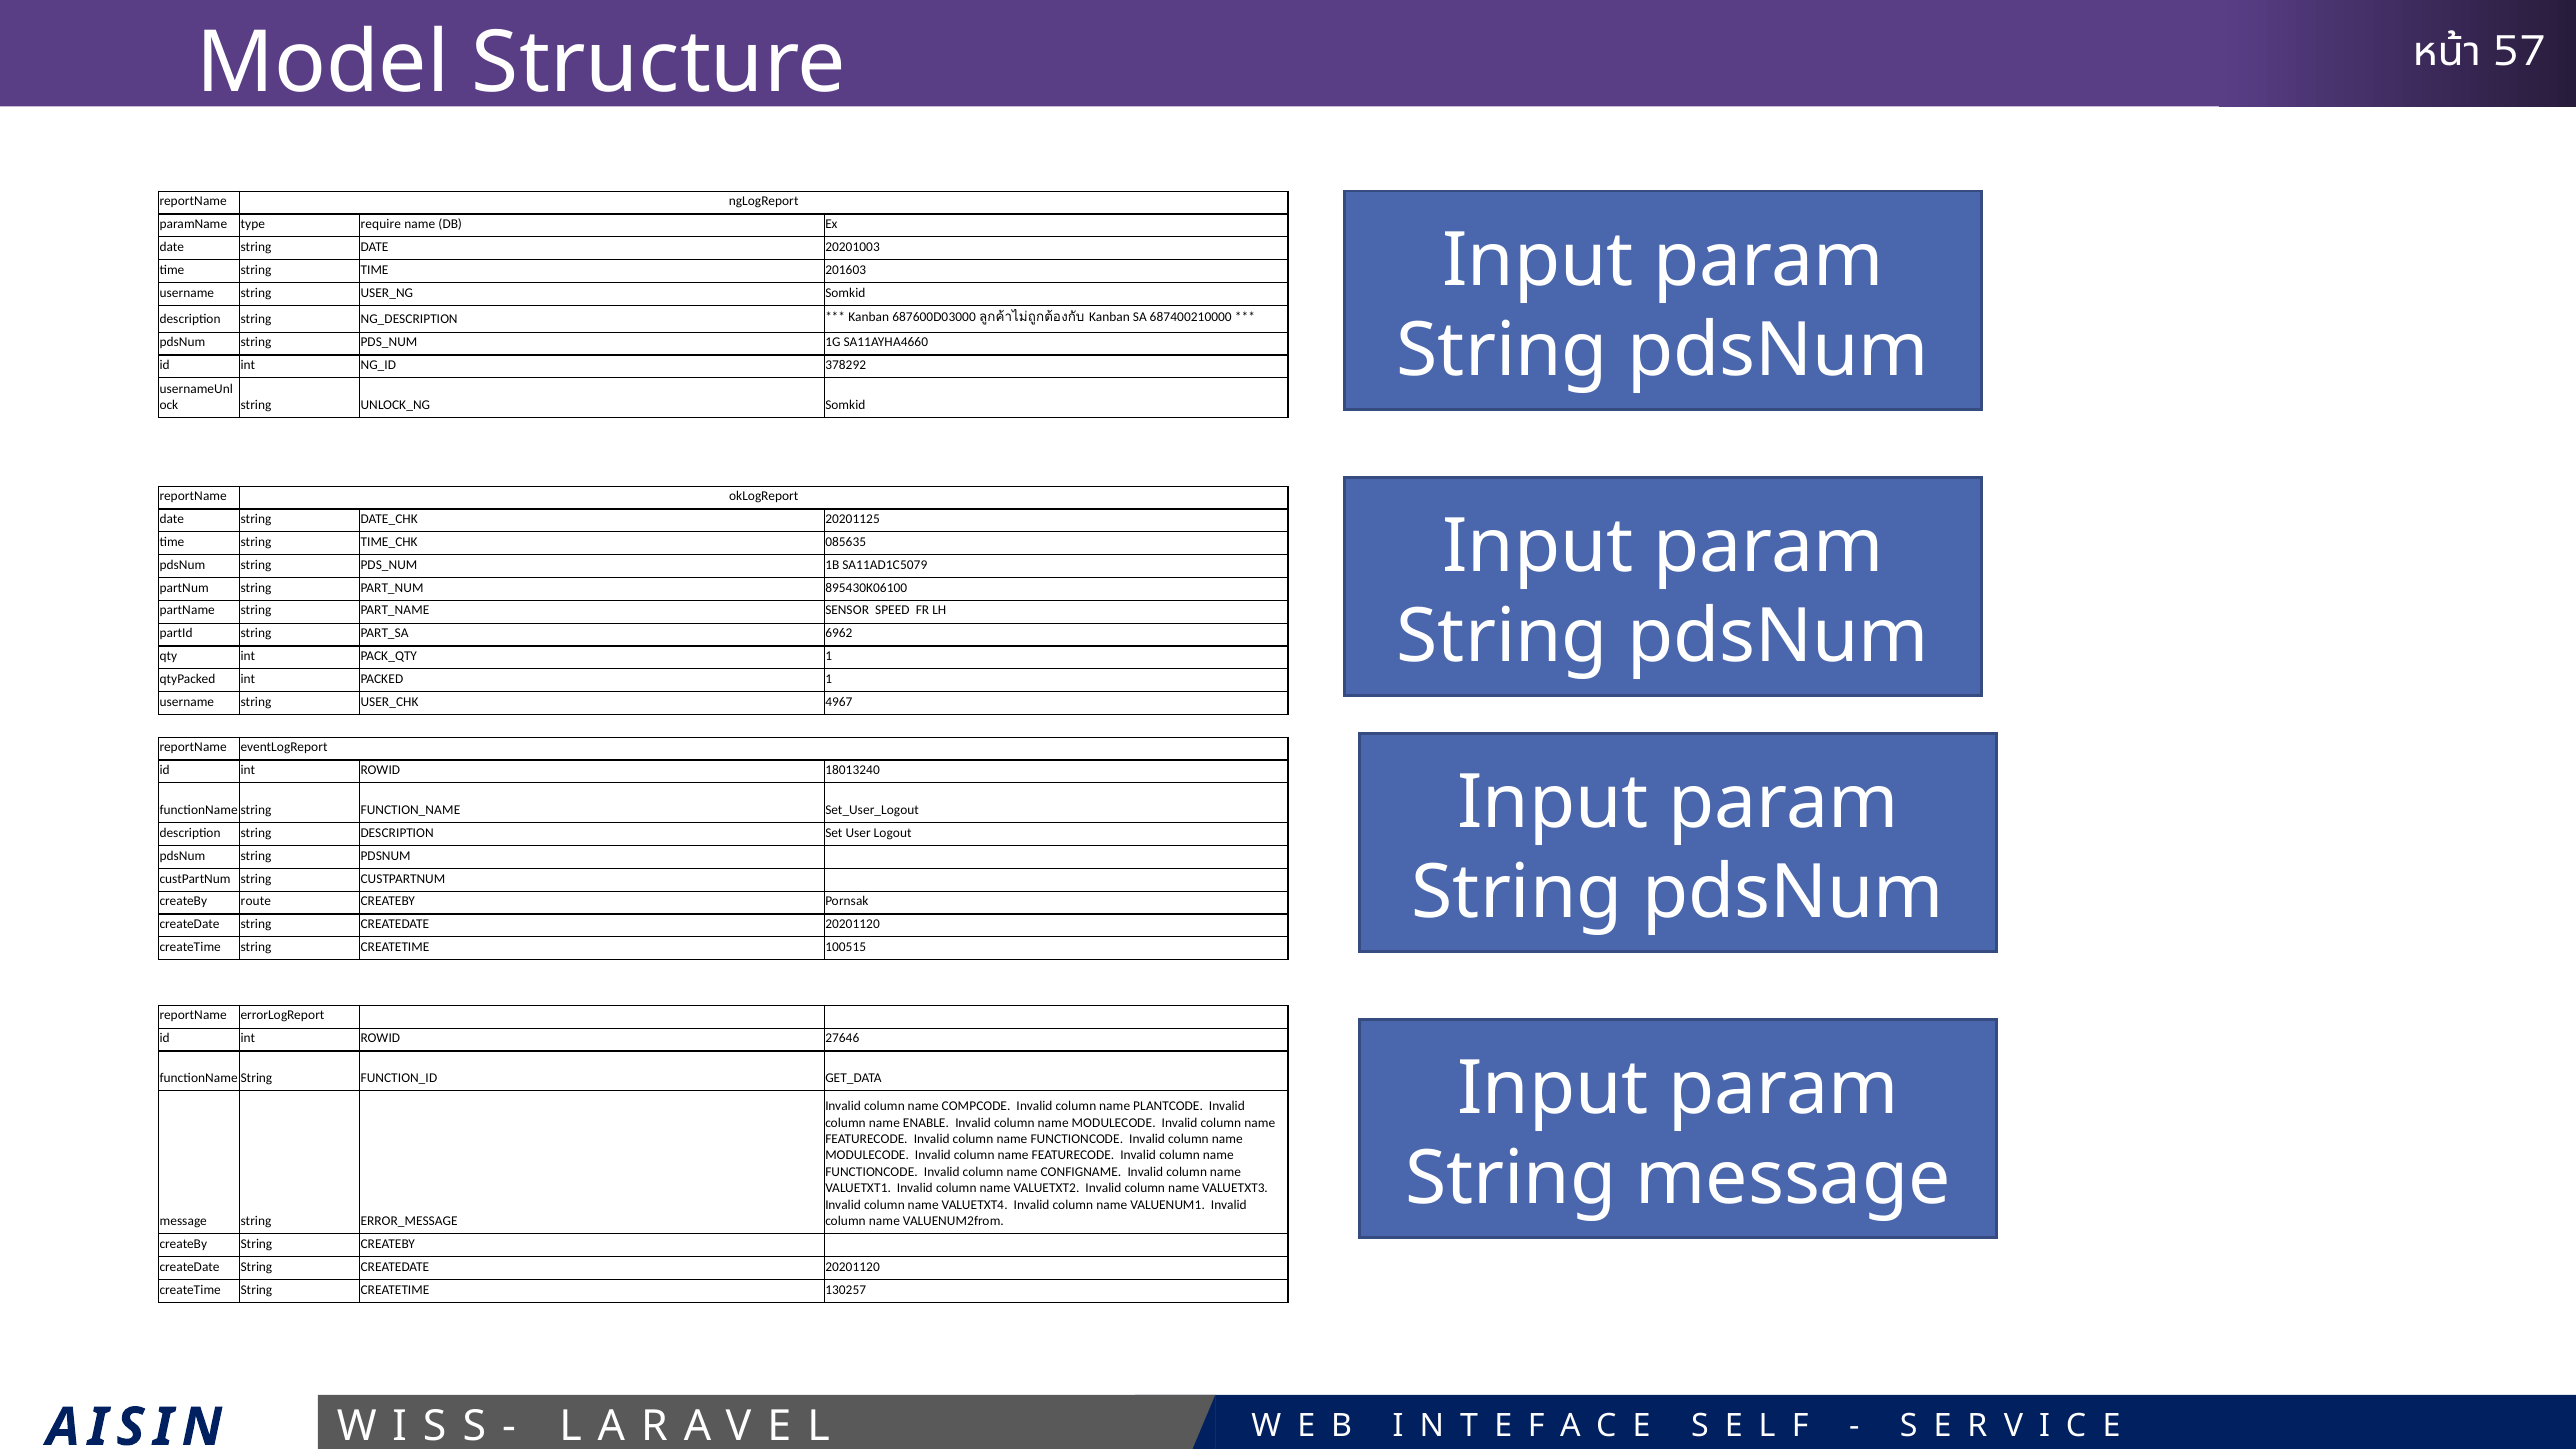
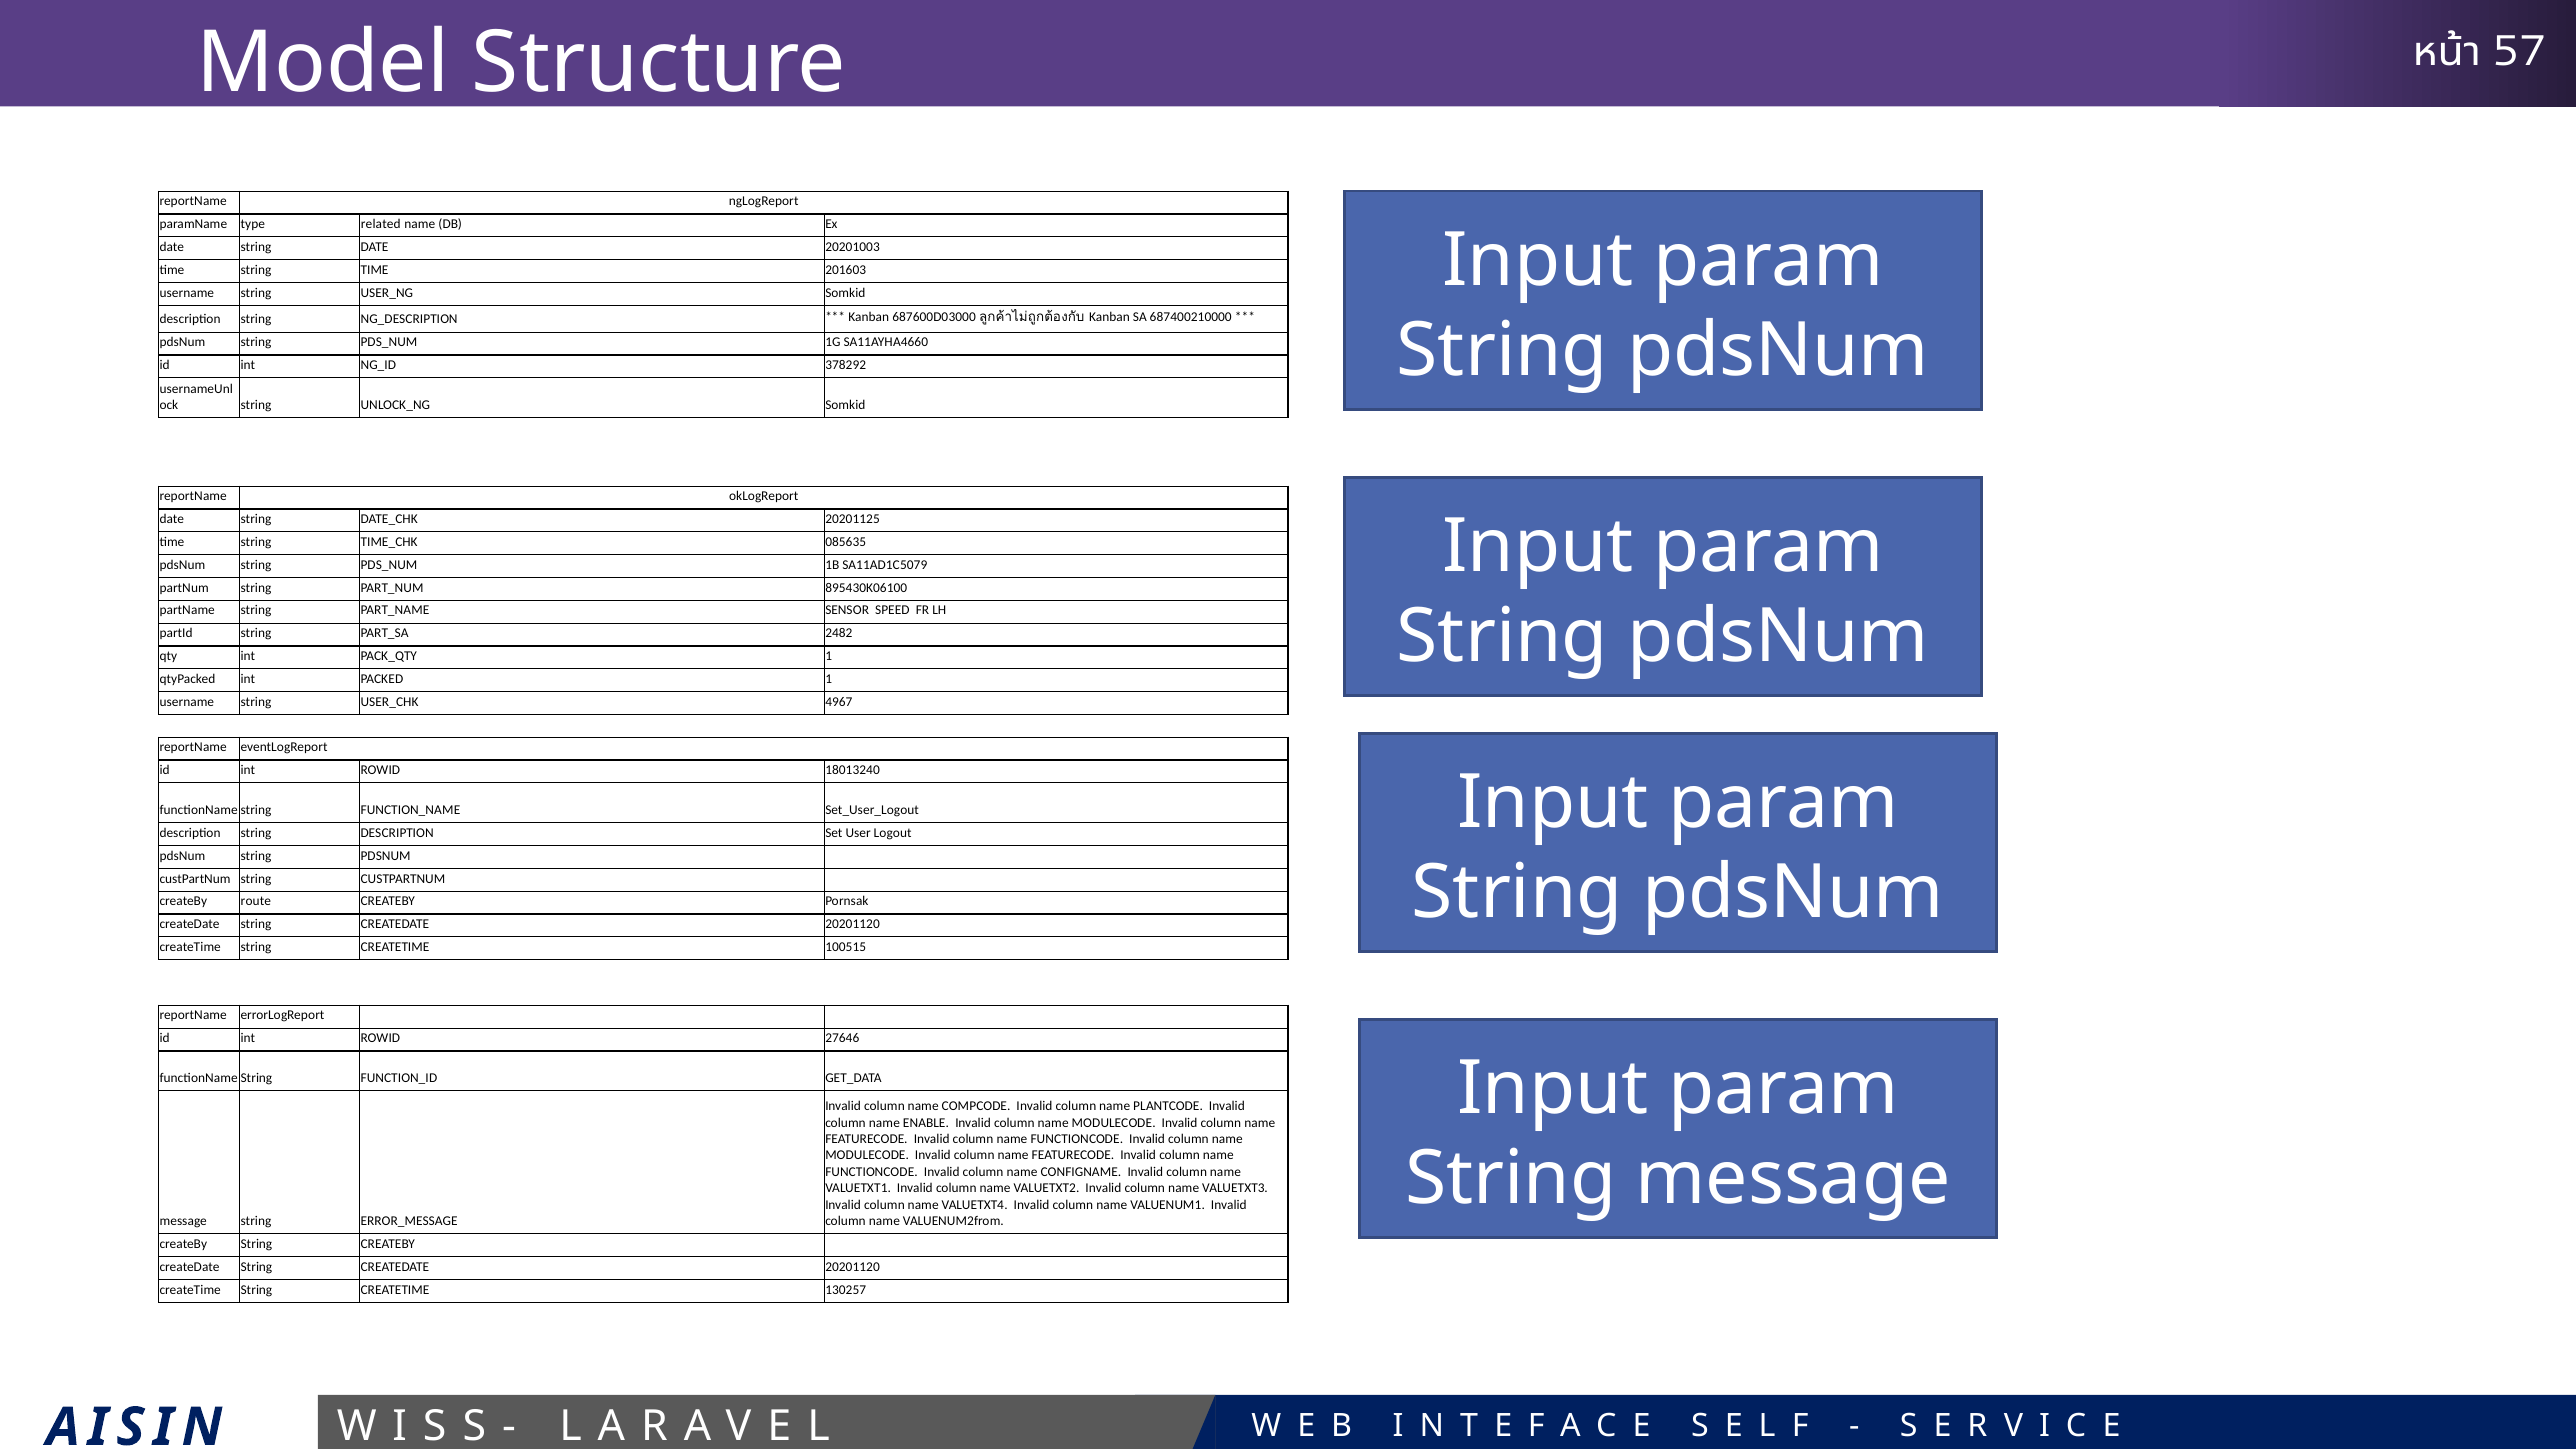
require: require -> related
6962: 6962 -> 2482
